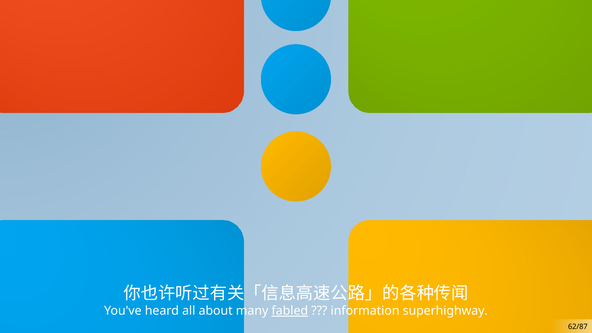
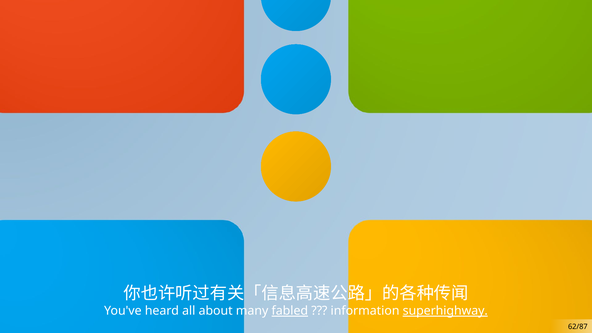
superhighway underline: none -> present
